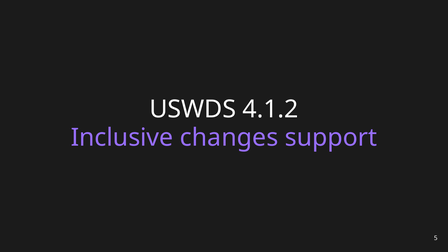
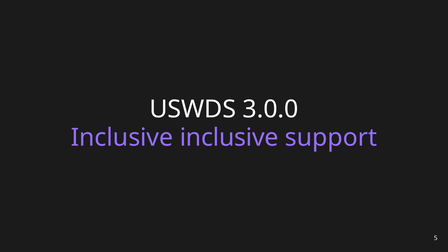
4.1.2: 4.1.2 -> 3.0.0
Inclusive changes: changes -> inclusive
